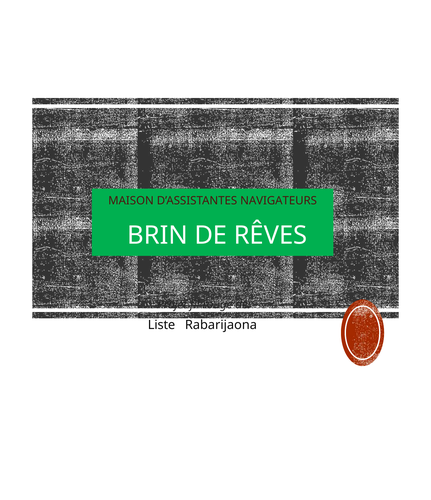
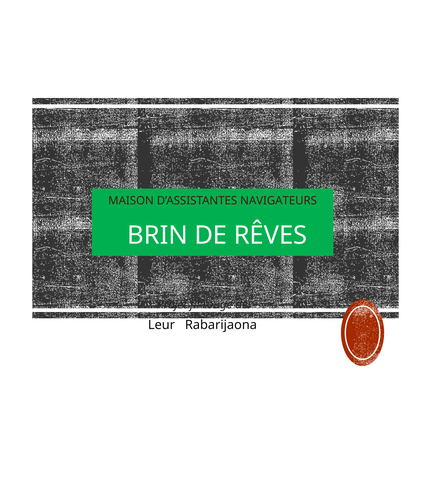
Liste: Liste -> Leur
